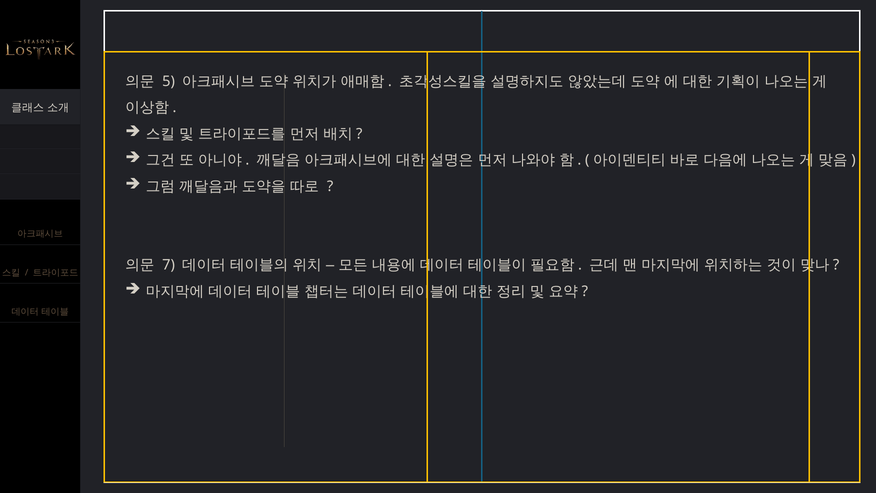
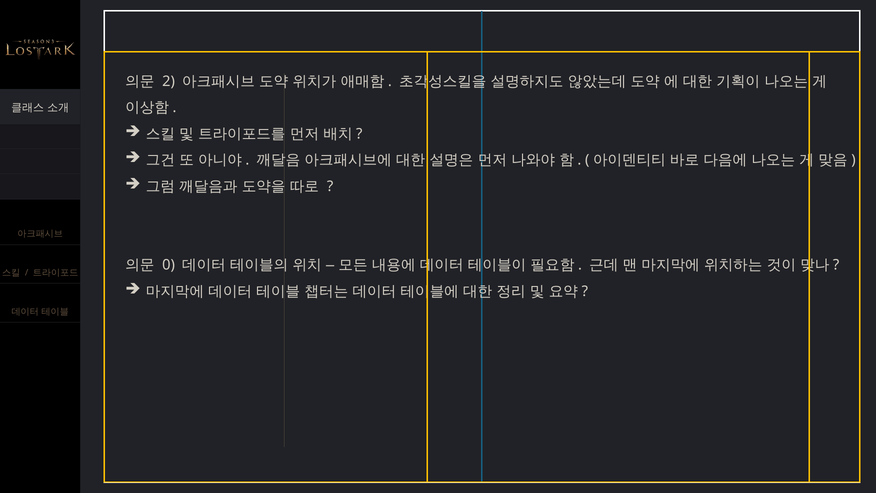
5: 5 -> 2
7: 7 -> 0
